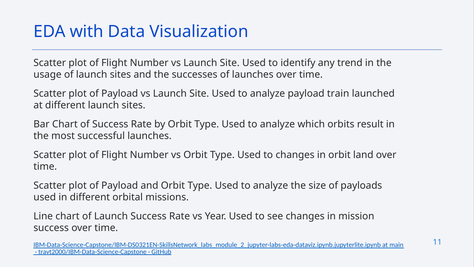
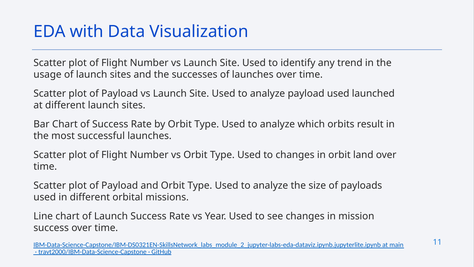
payload train: train -> used
